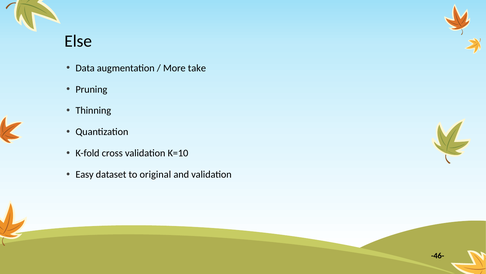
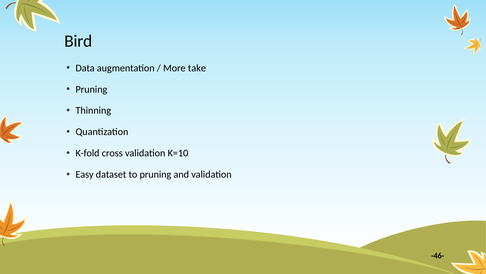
Else: Else -> Bird
to original: original -> pruning
